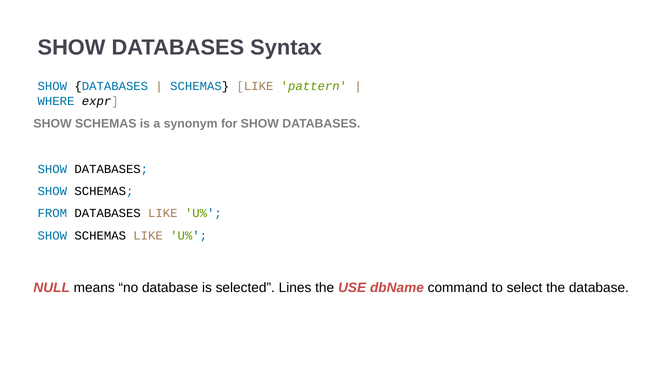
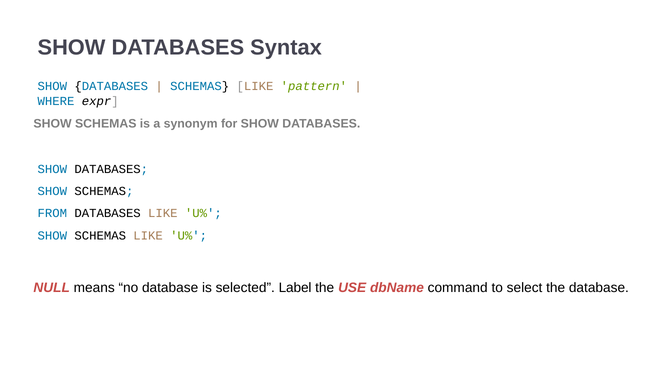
Lines: Lines -> Label
